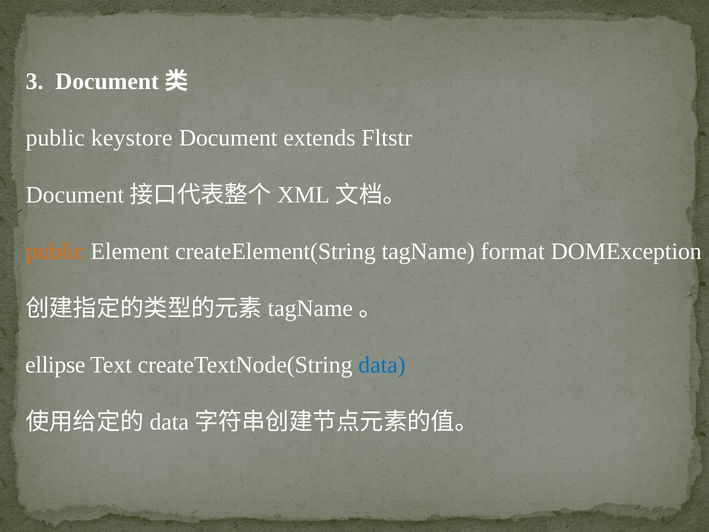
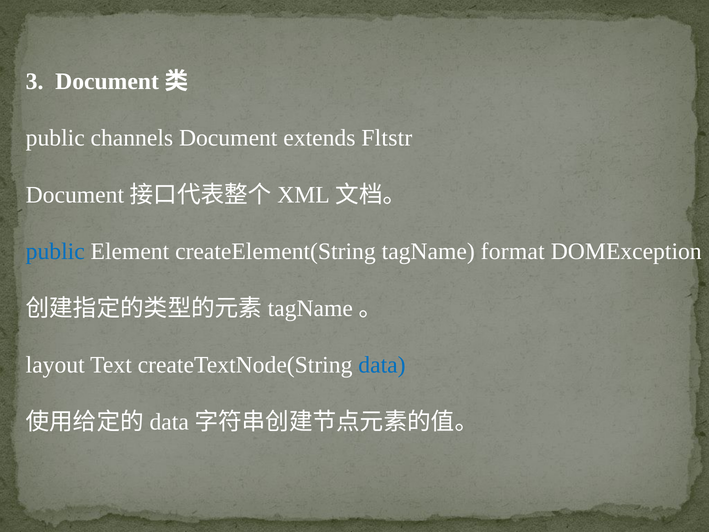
keystore: keystore -> channels
public at (55, 251) colour: orange -> blue
ellipse: ellipse -> layout
